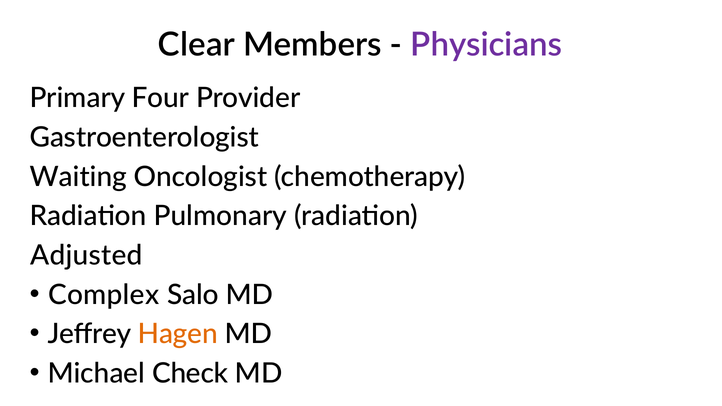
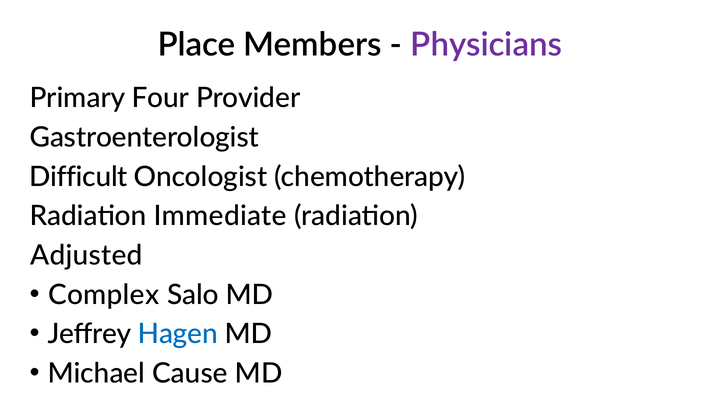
Clear: Clear -> Place
Waiting: Waiting -> Difficult
Pulmonary: Pulmonary -> Immediate
Hagen colour: orange -> blue
Check: Check -> Cause
